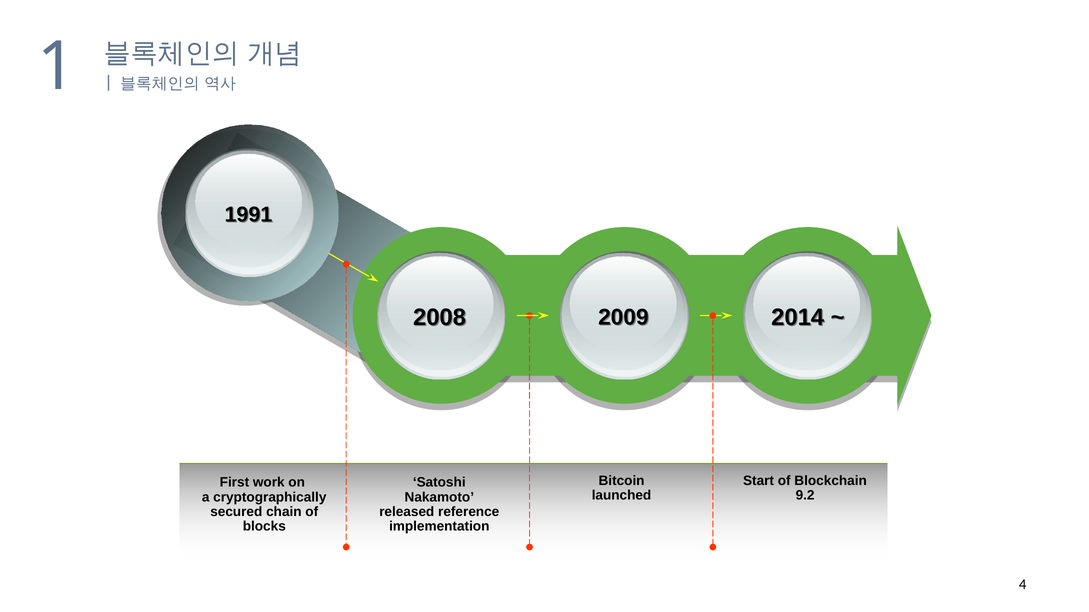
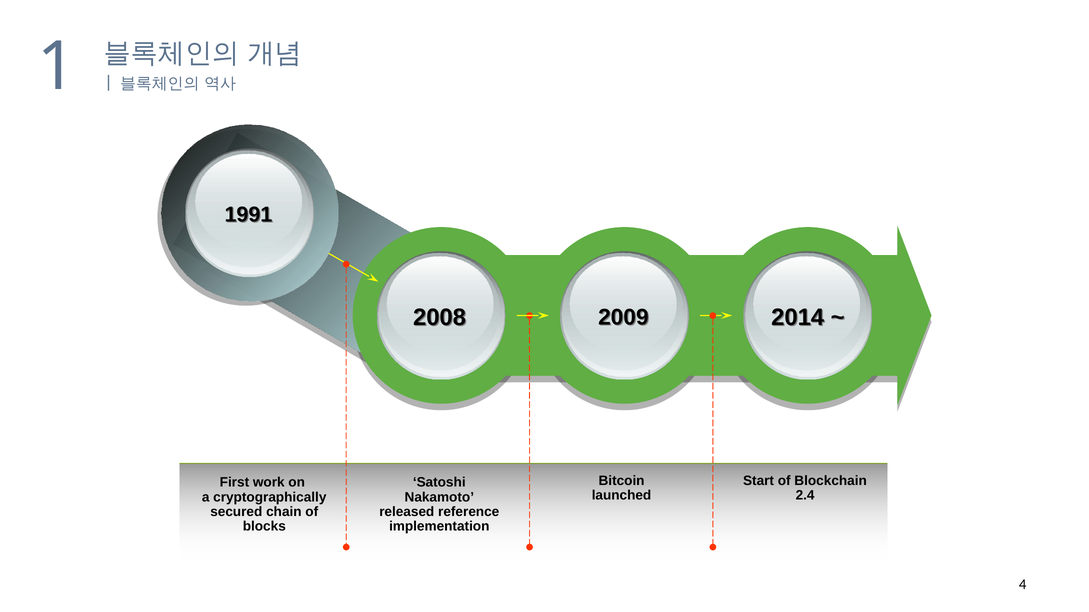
9.2: 9.2 -> 2.4
